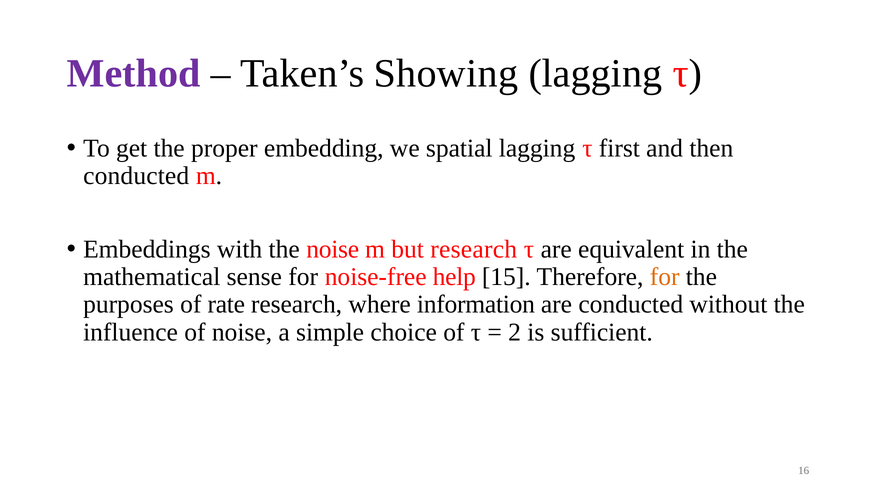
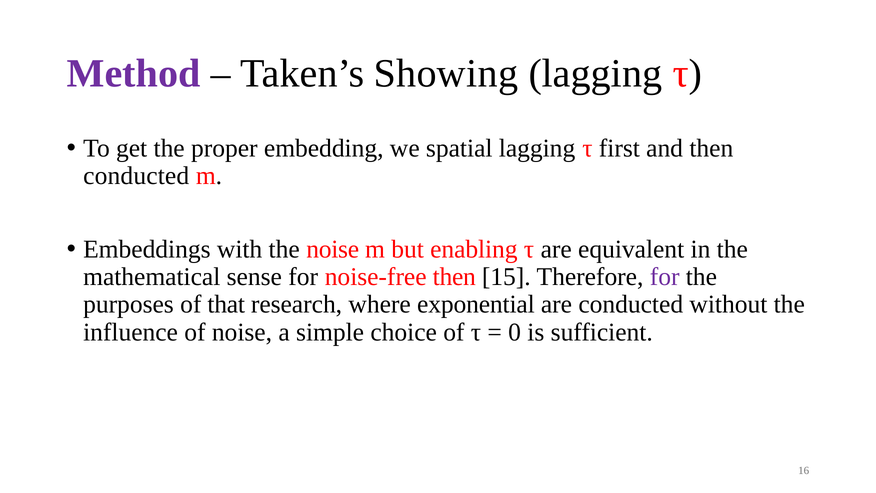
but research: research -> enabling
noise-free help: help -> then
for at (665, 277) colour: orange -> purple
rate: rate -> that
information: information -> exponential
2: 2 -> 0
